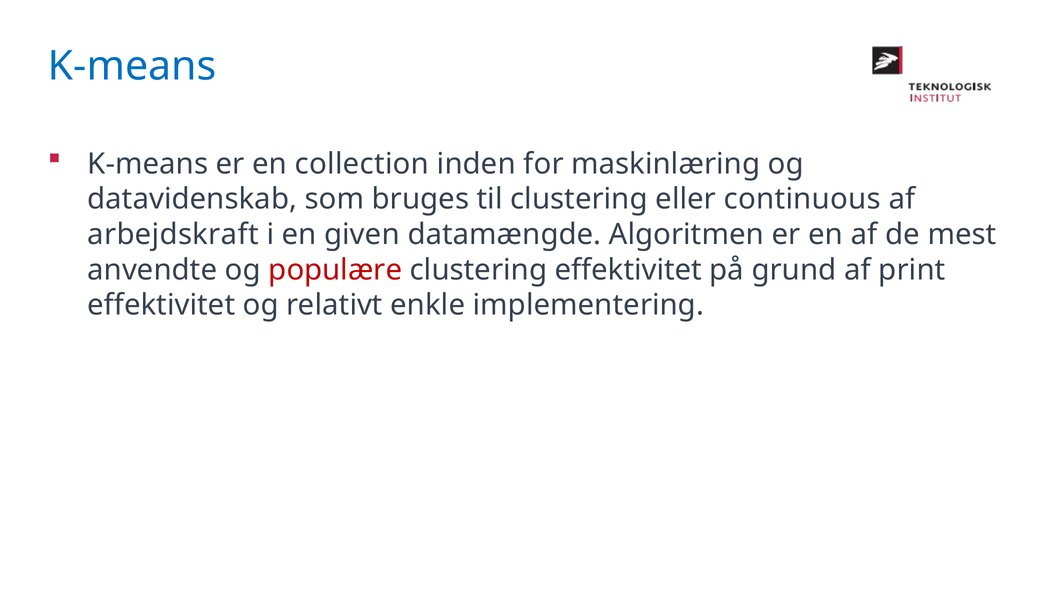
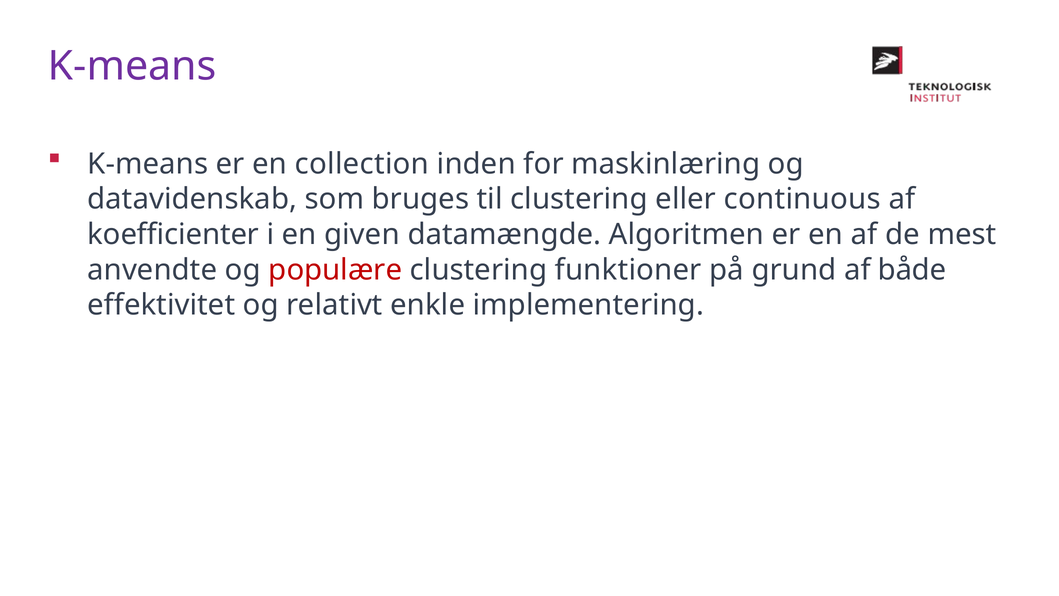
K-means at (132, 66) colour: blue -> purple
arbejdskraft: arbejdskraft -> koefficienter
clustering effektivitet: effektivitet -> funktioner
print: print -> både
